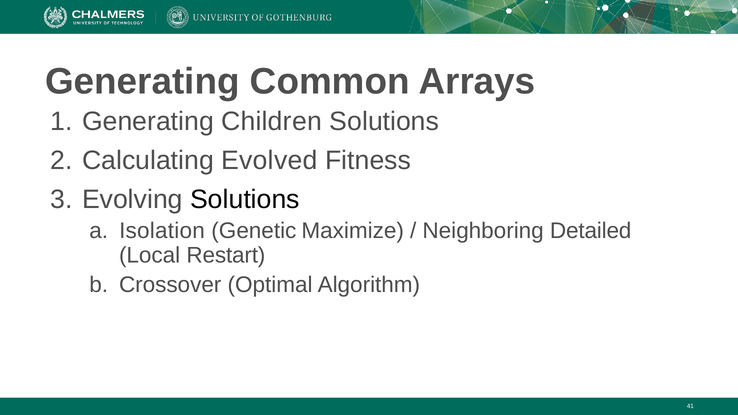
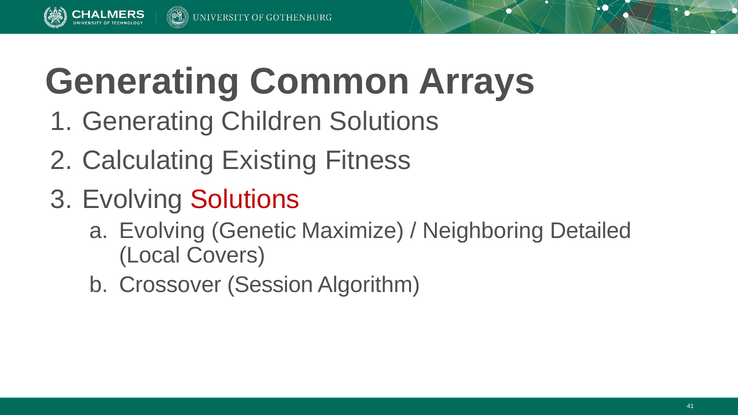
Evolved: Evolved -> Existing
Solutions at (245, 199) colour: black -> red
Isolation at (162, 231): Isolation -> Evolving
Restart: Restart -> Covers
Optimal: Optimal -> Session
